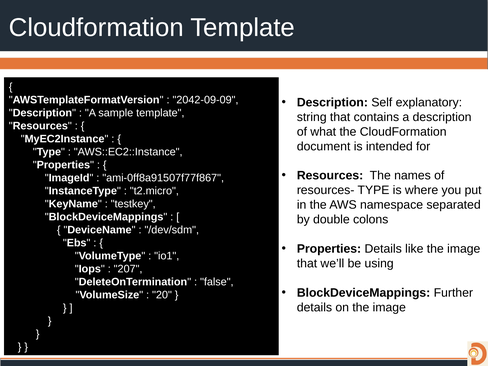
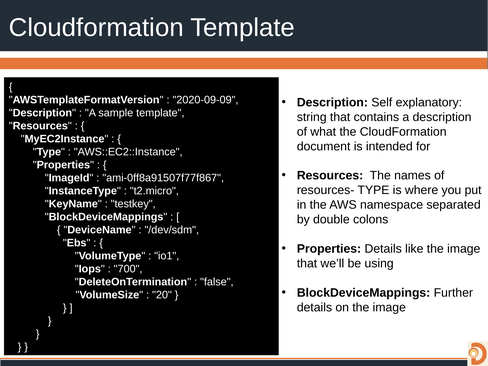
2042-09-09: 2042-09-09 -> 2020-09-09
207: 207 -> 700
